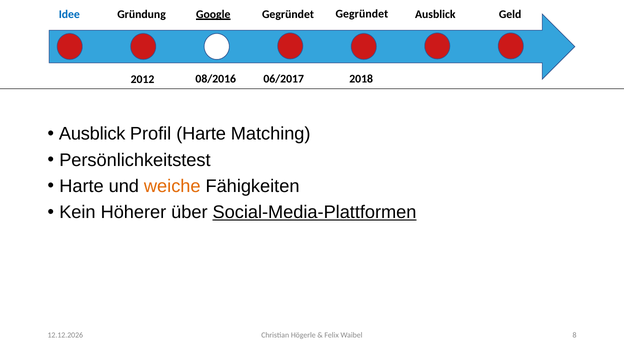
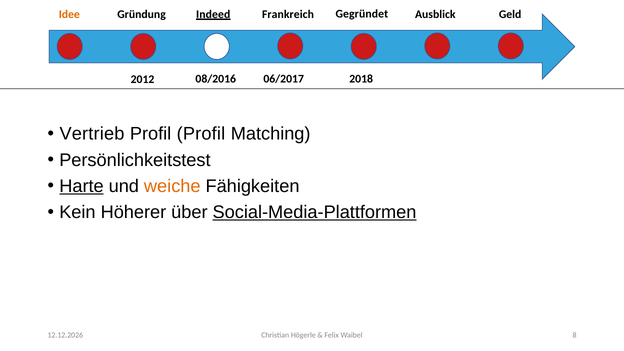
Idee colour: blue -> orange
Google: Google -> Indeed
Gegründet at (288, 14): Gegründet -> Frankreich
Ausblick at (92, 134): Ausblick -> Vertrieb
Profil Harte: Harte -> Profil
Harte at (81, 186) underline: none -> present
